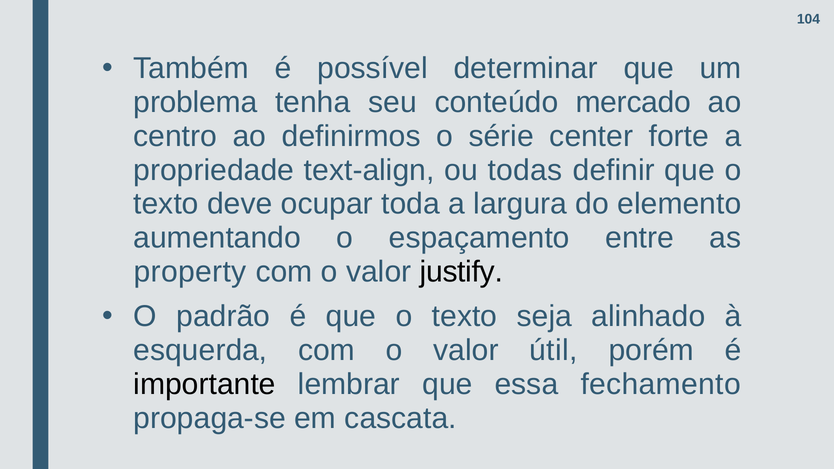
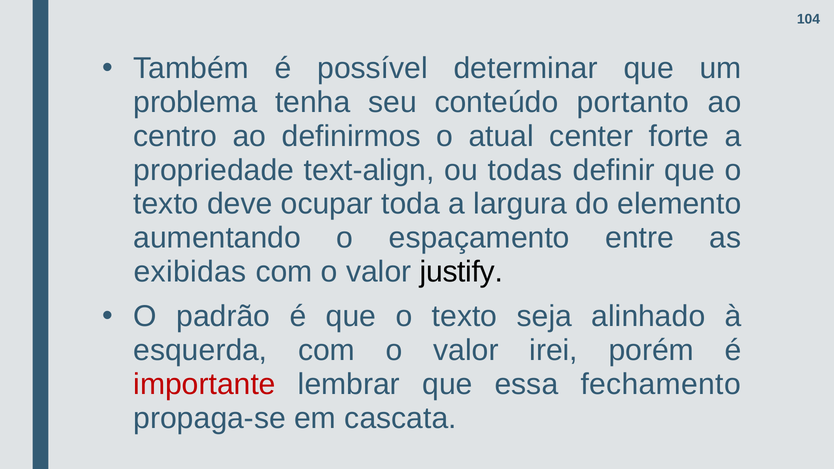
mercado: mercado -> portanto
série: série -> atual
property: property -> exibidas
útil: útil -> irei
importante colour: black -> red
